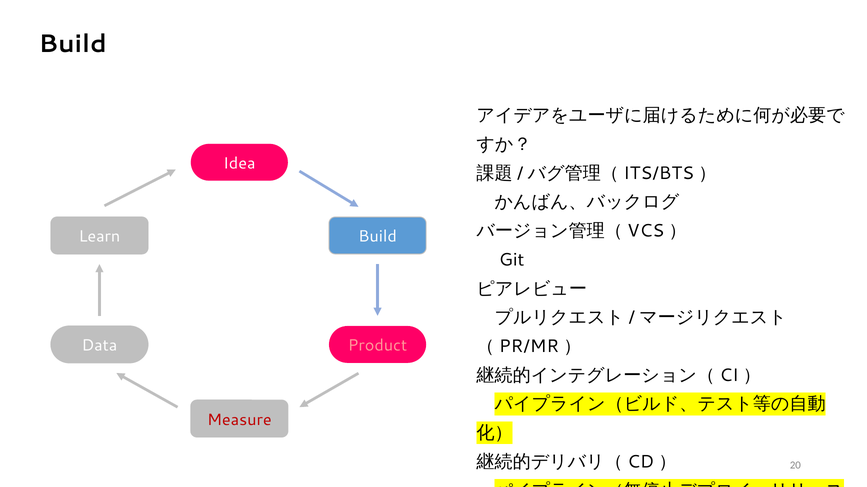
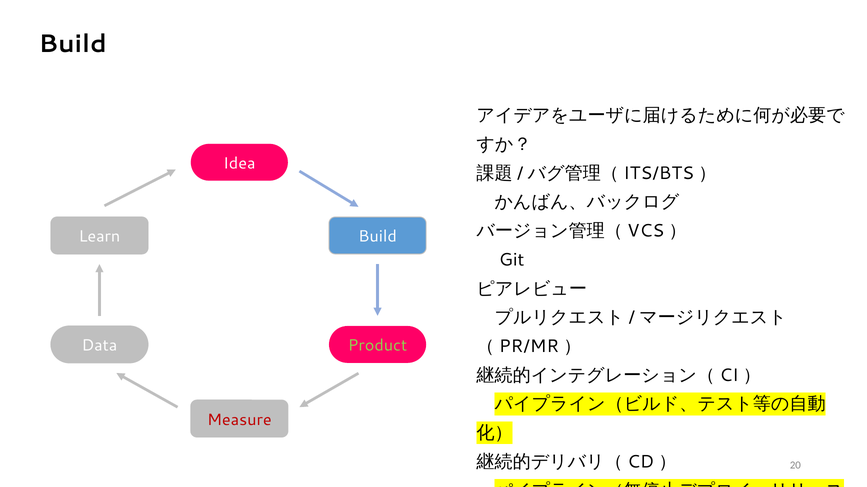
Product colour: pink -> light green
